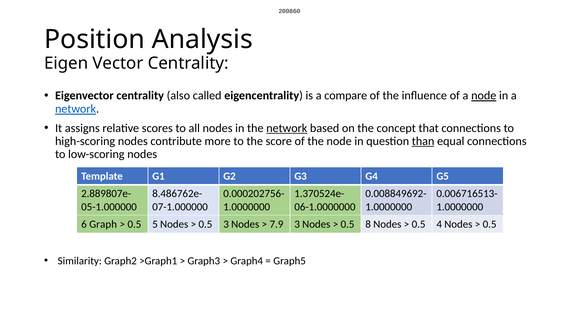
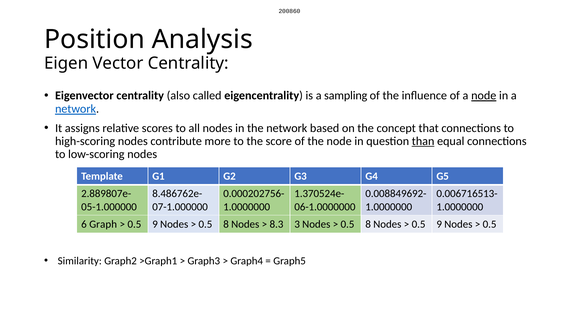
compare: compare -> sampling
network at (287, 128) underline: present -> none
5 at (155, 224): 5 -> 9
3 at (226, 224): 3 -> 8
7.9: 7.9 -> 8.3
4 at (439, 224): 4 -> 9
